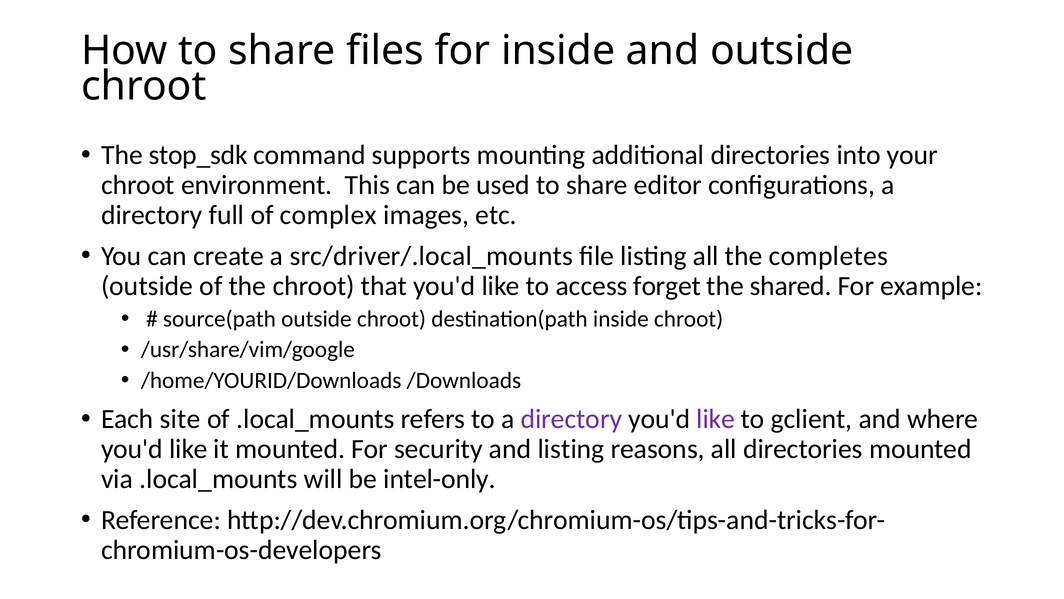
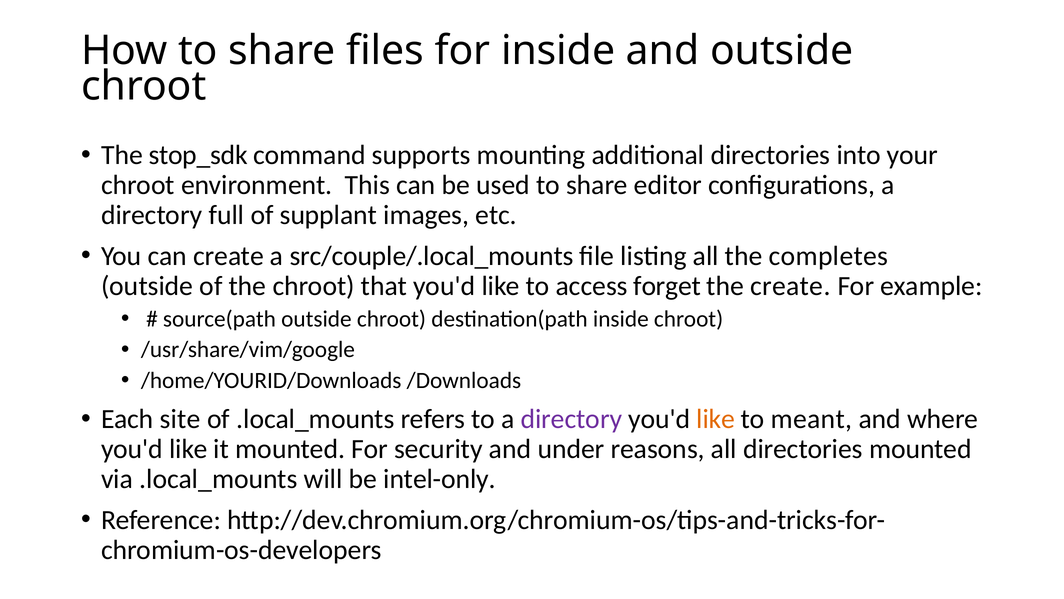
complex: complex -> supplant
src/driver/.local_mounts: src/driver/.local_mounts -> src/couple/.local_mounts
the shared: shared -> create
like at (716, 419) colour: purple -> orange
gclient: gclient -> meant
and listing: listing -> under
